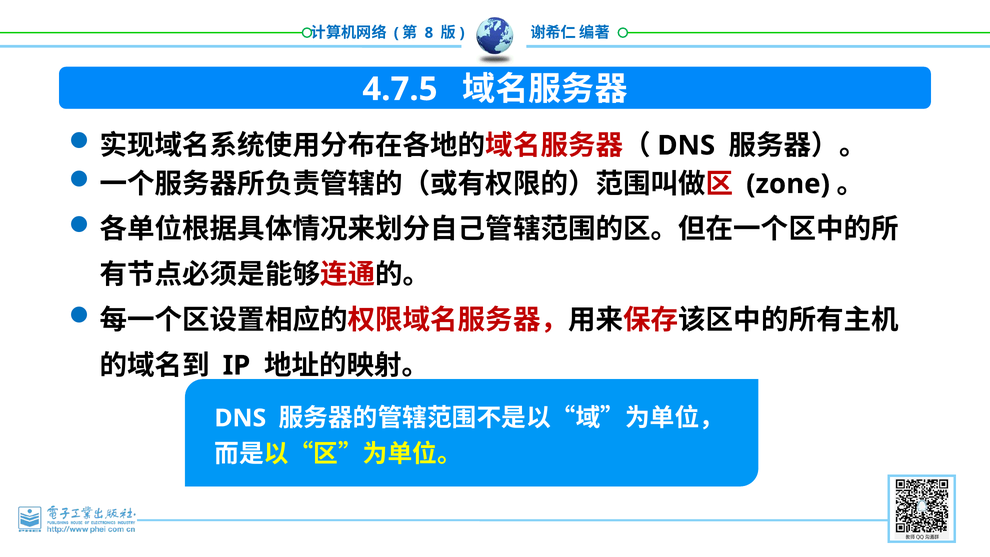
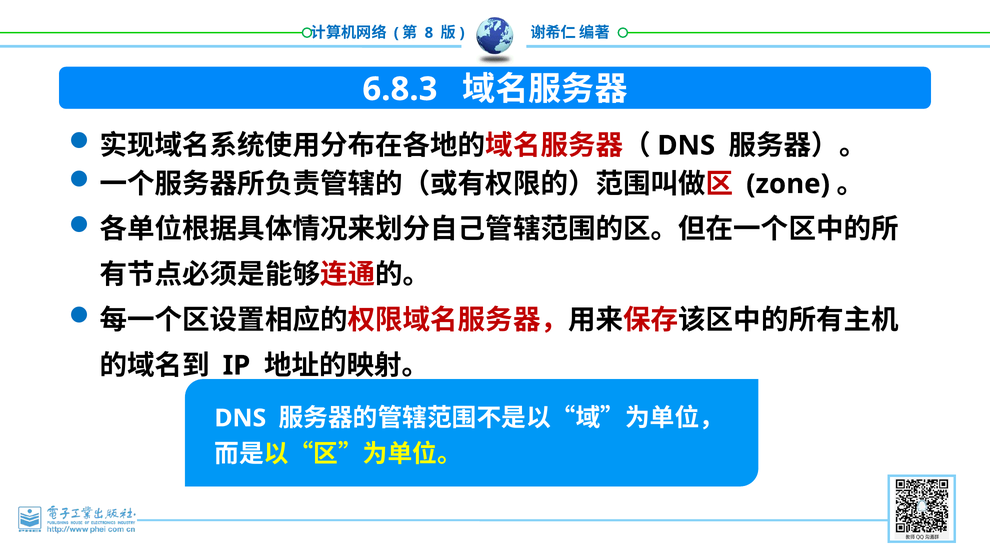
4.7.5: 4.7.5 -> 6.8.3
